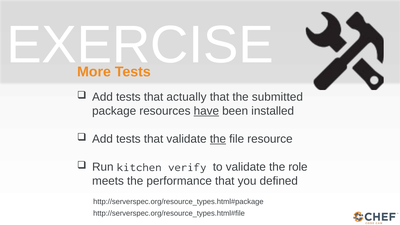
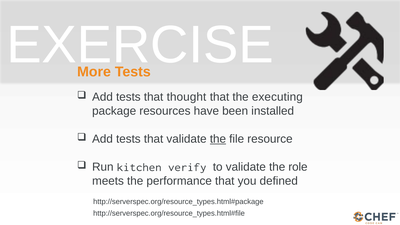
actually: actually -> thought
submitted: submitted -> executing
have underline: present -> none
